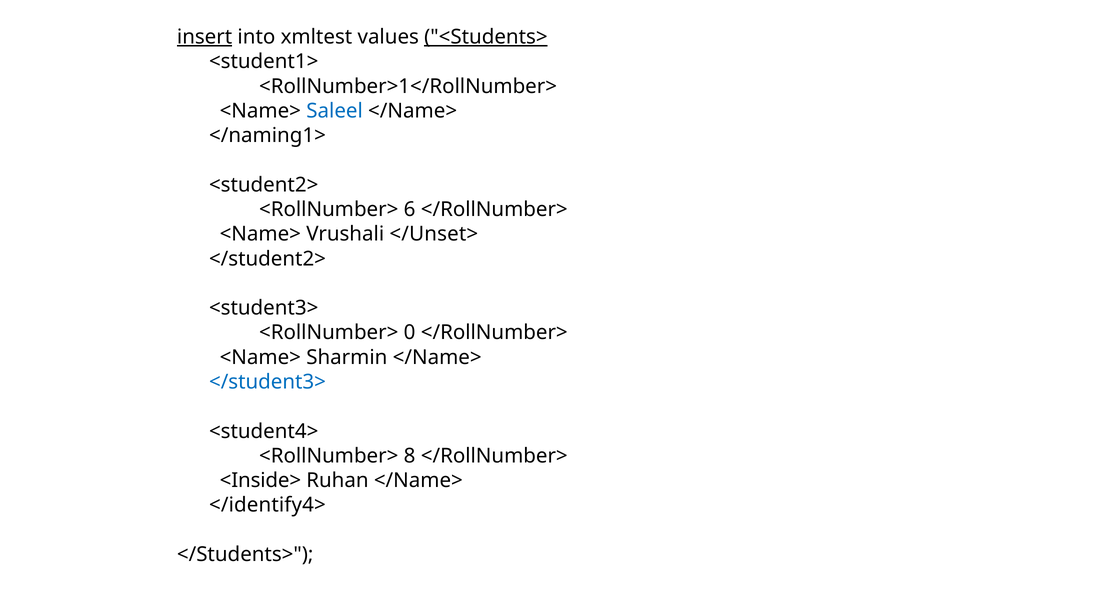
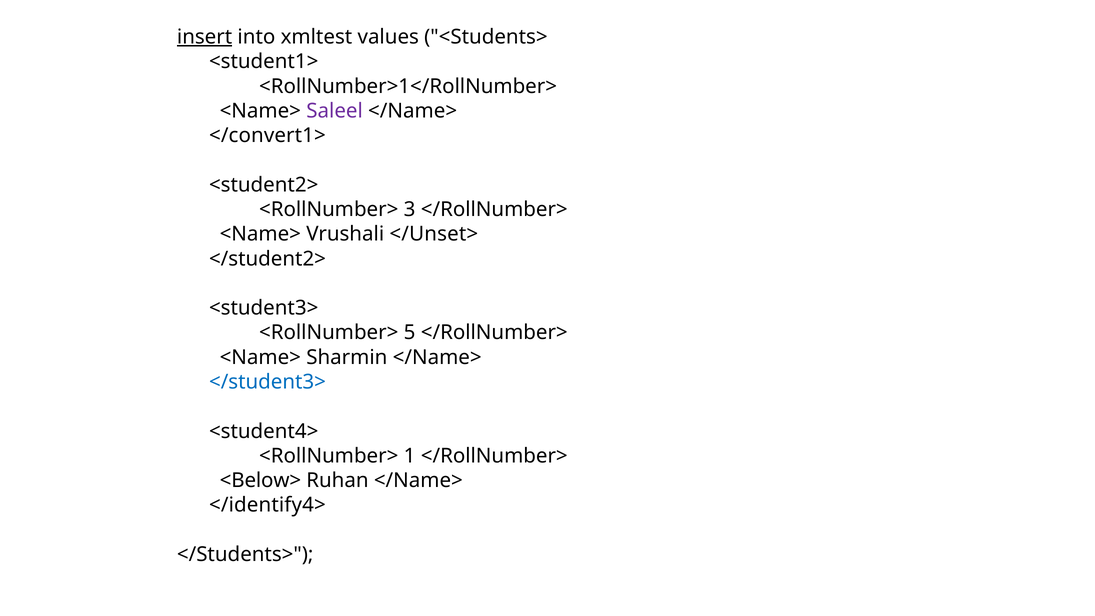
<Students> underline: present -> none
Saleel colour: blue -> purple
</naming1>: </naming1> -> </convert1>
6: 6 -> 3
0: 0 -> 5
8: 8 -> 1
<Inside>: <Inside> -> <Below>
